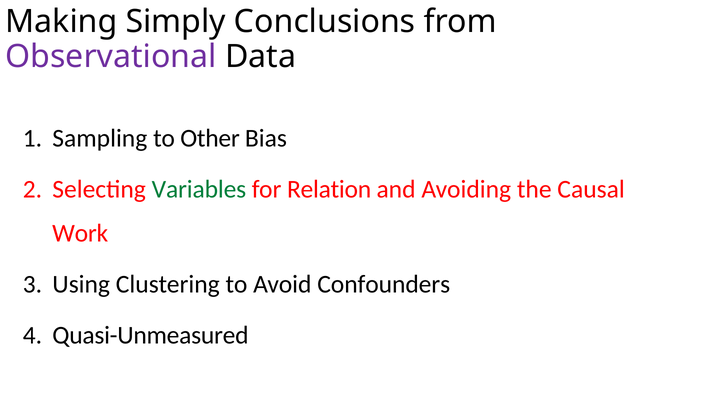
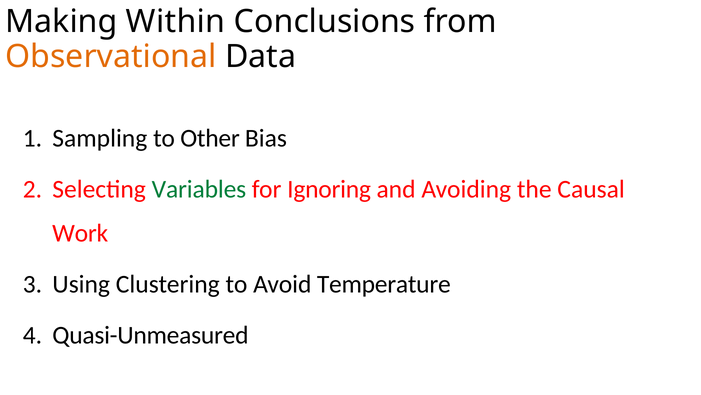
Simply: Simply -> Within
Observational colour: purple -> orange
Relation: Relation -> Ignoring
Confounders: Confounders -> Temperature
